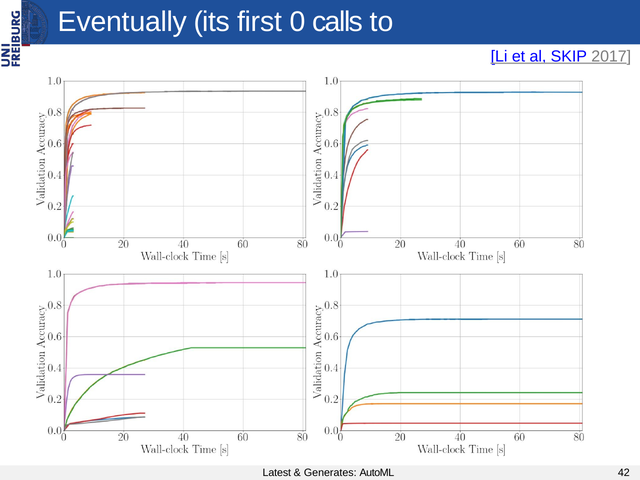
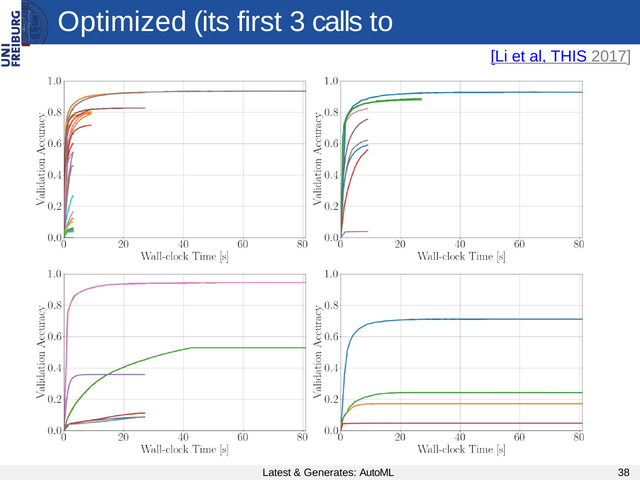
Eventually: Eventually -> Optimized
0: 0 -> 3
SKIP: SKIP -> THIS
42: 42 -> 38
